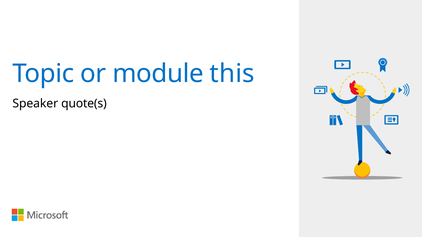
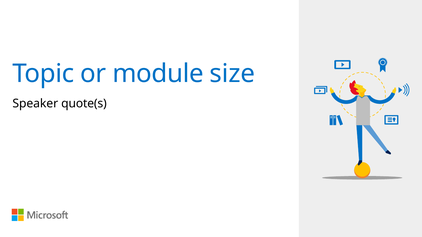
this: this -> size
